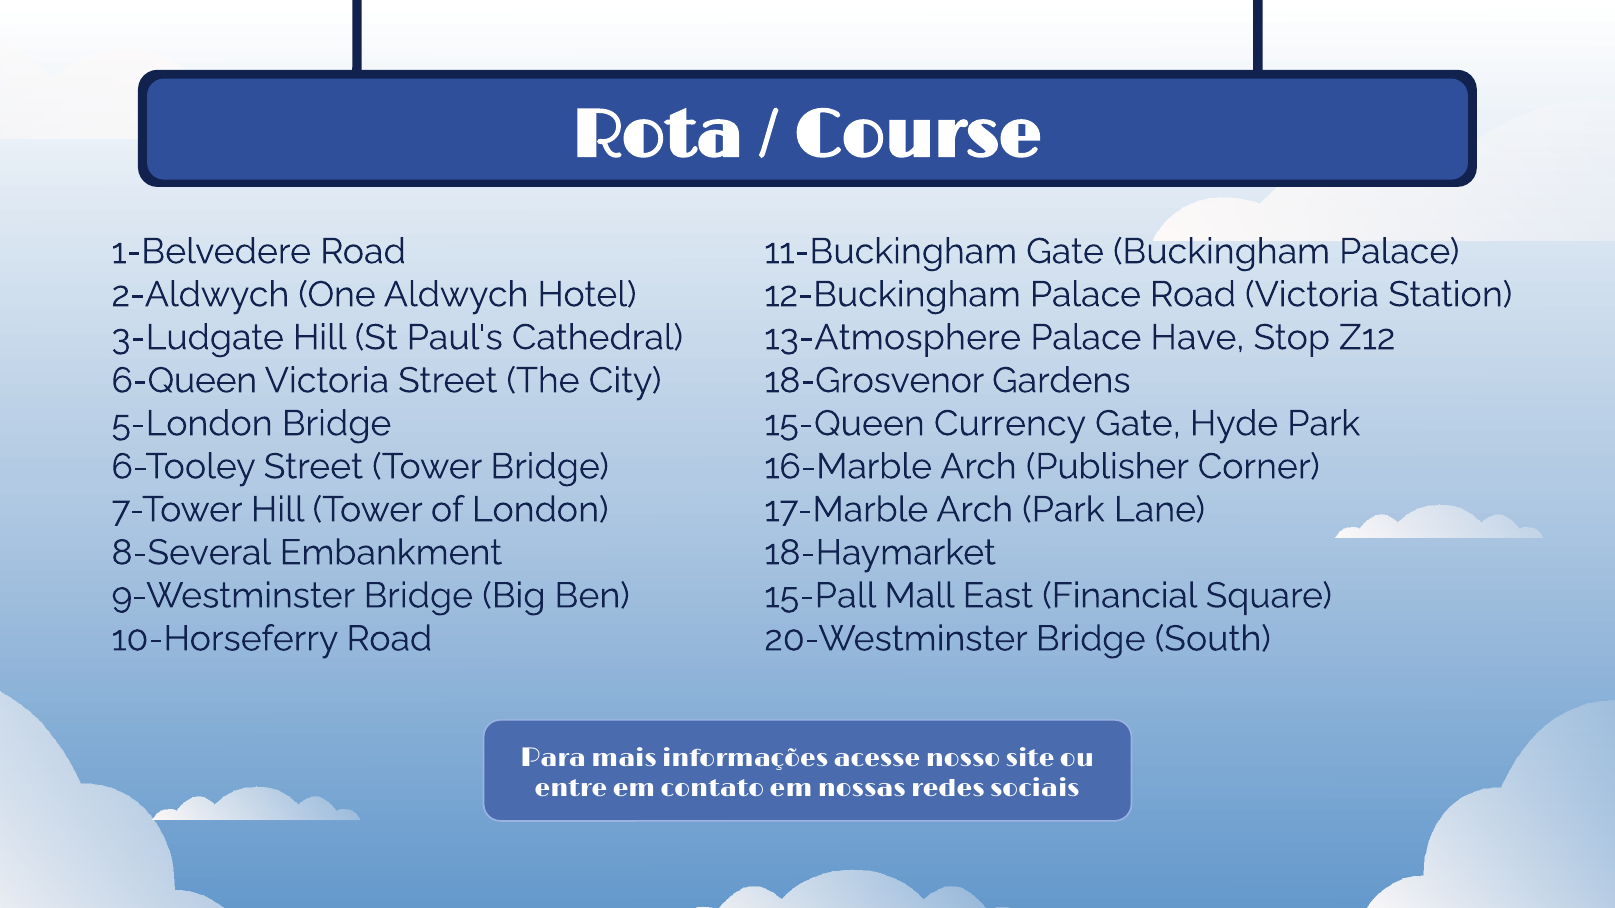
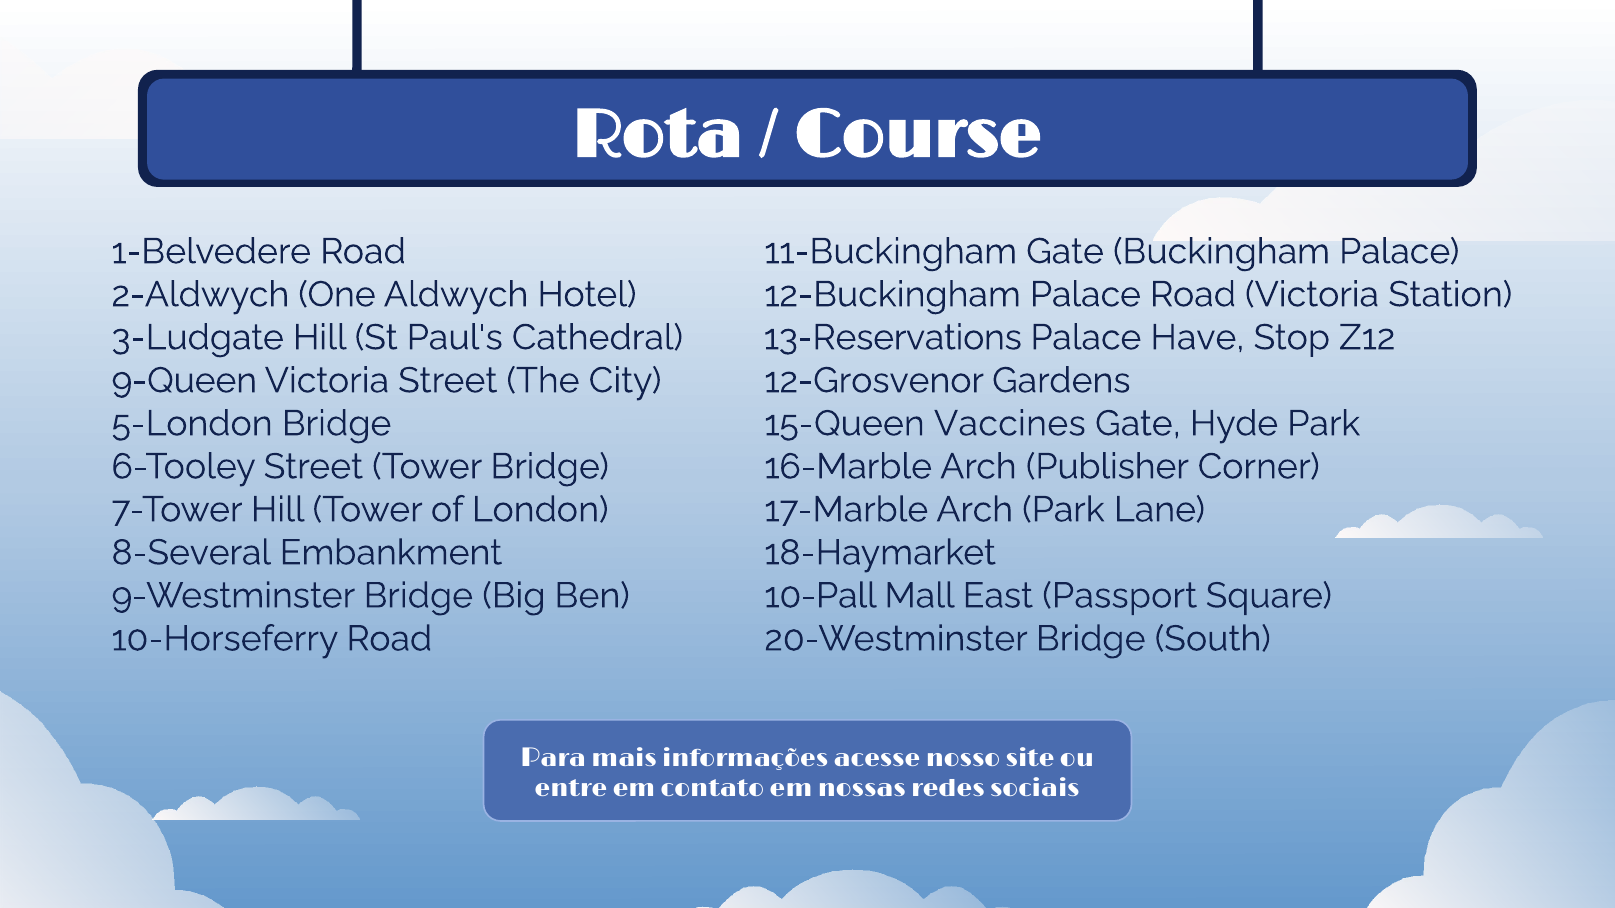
13-Atmosphere: 13-Atmosphere -> 13-Reservations
6-Queen: 6-Queen -> 9-Queen
18-Grosvenor: 18-Grosvenor -> 12-Grosvenor
Currency: Currency -> Vaccines
15-Pall: 15-Pall -> 10-Pall
Financial: Financial -> Passport
